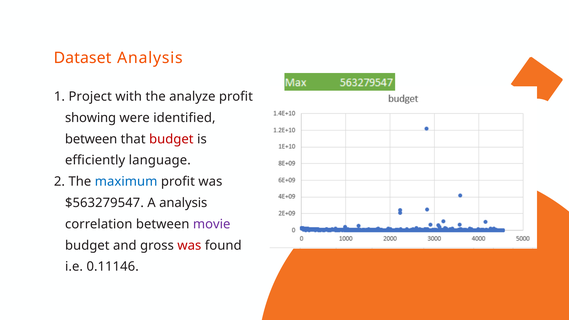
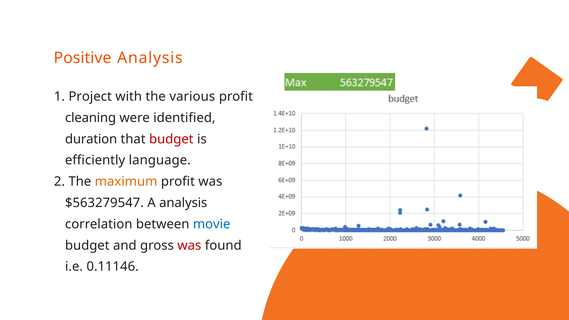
Dataset: Dataset -> Positive
analyze: analyze -> various
showing: showing -> cleaning
between at (91, 139): between -> duration
maximum colour: blue -> orange
movie colour: purple -> blue
